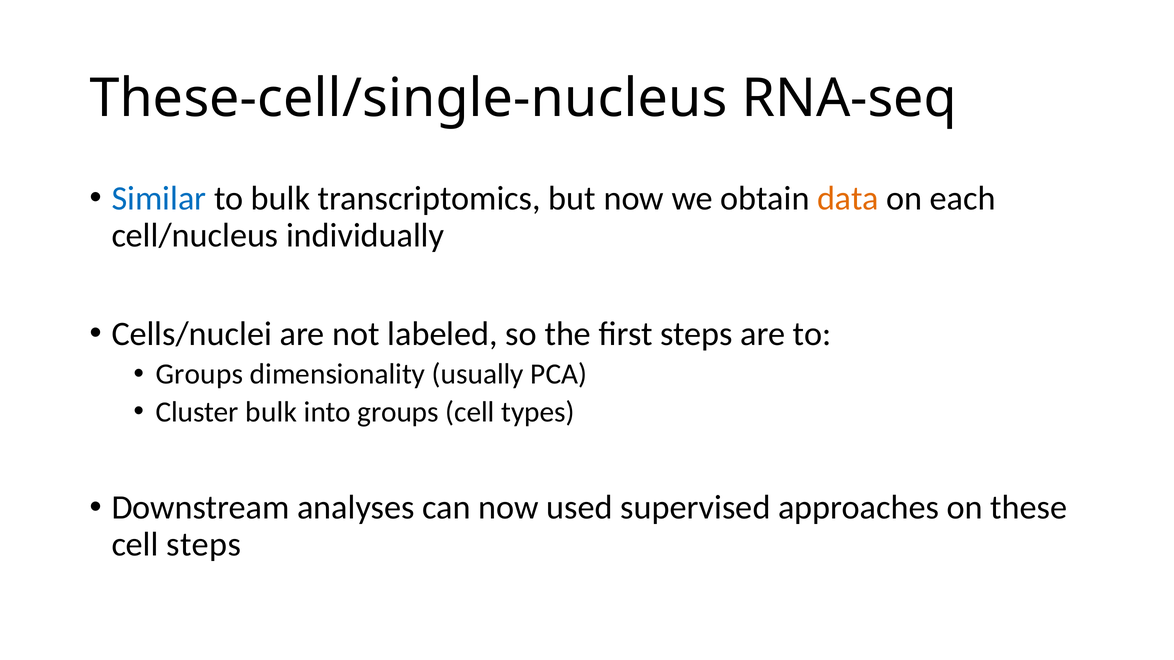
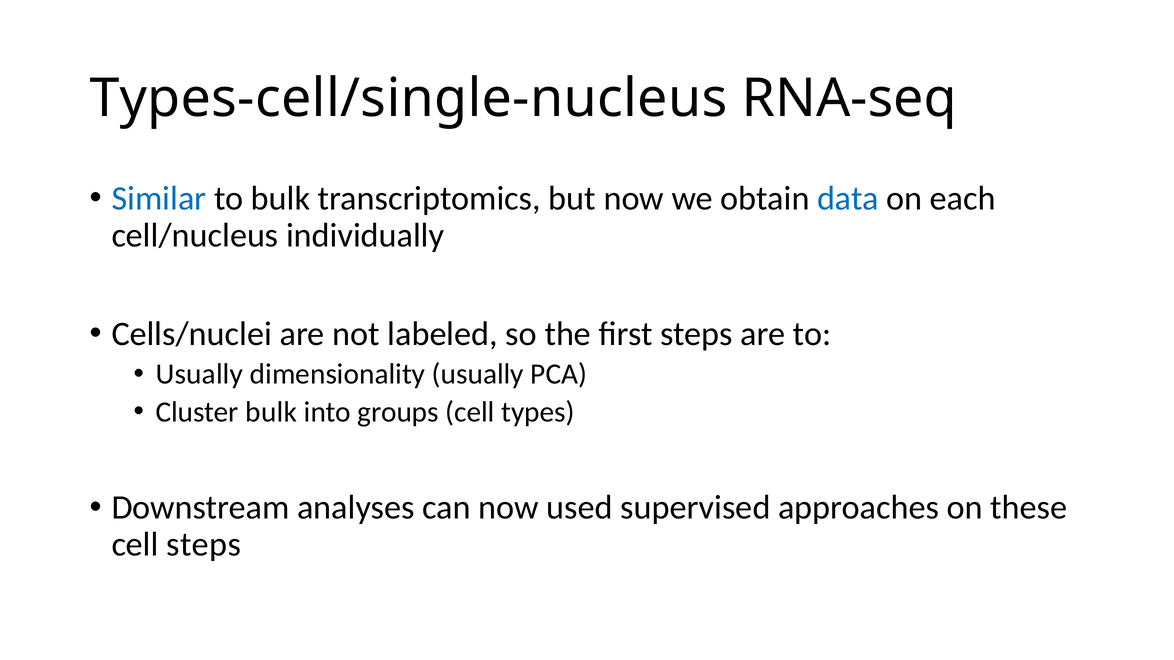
These-cell/single-nucleus: These-cell/single-nucleus -> Types-cell/single-nucleus
data colour: orange -> blue
Groups at (199, 374): Groups -> Usually
